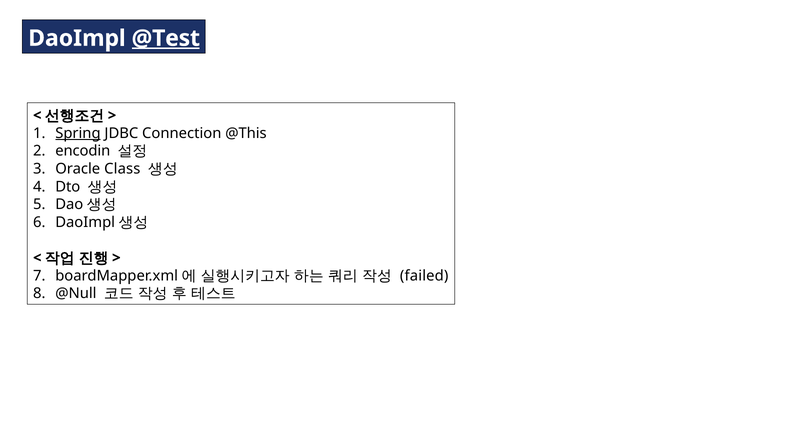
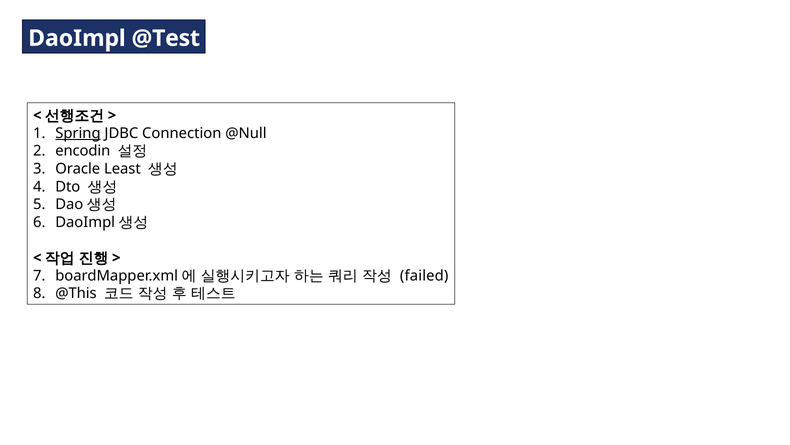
@Test underline: present -> none
@This: @This -> @Null
Class: Class -> Least
@Null: @Null -> @This
